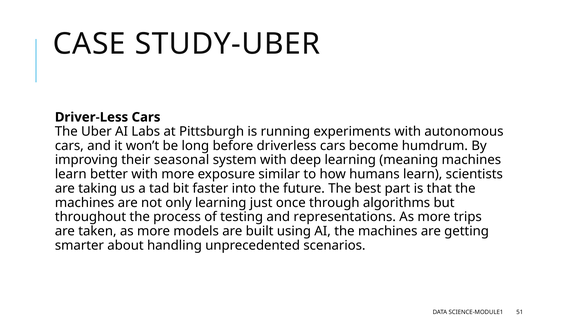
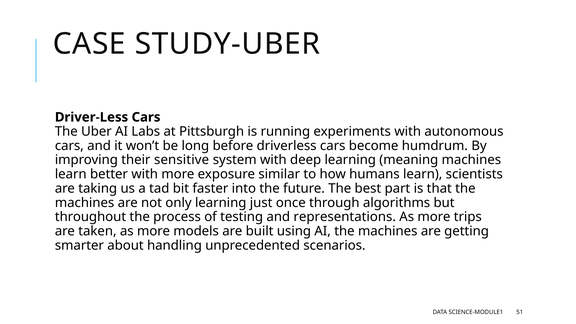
seasonal: seasonal -> sensitive
